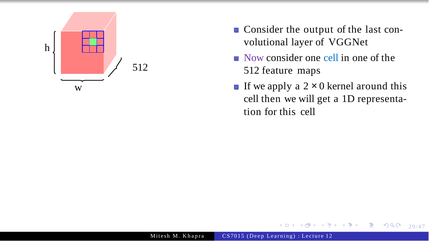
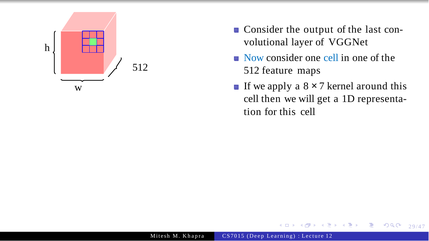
Now colour: purple -> blue
2: 2 -> 8
0: 0 -> 7
